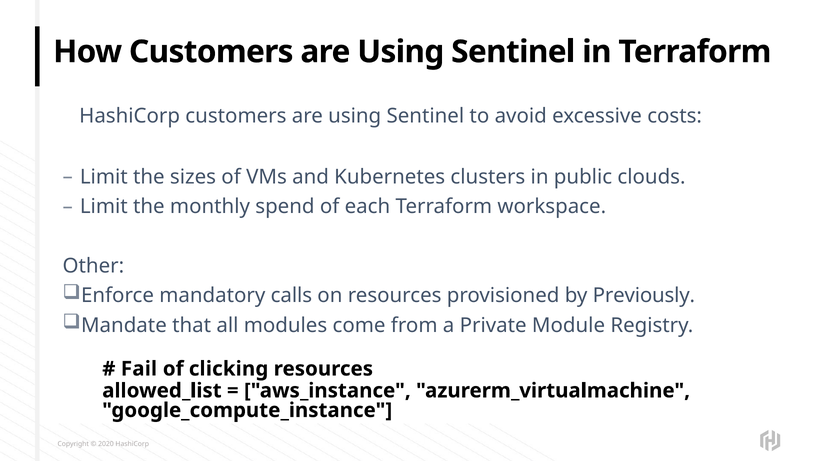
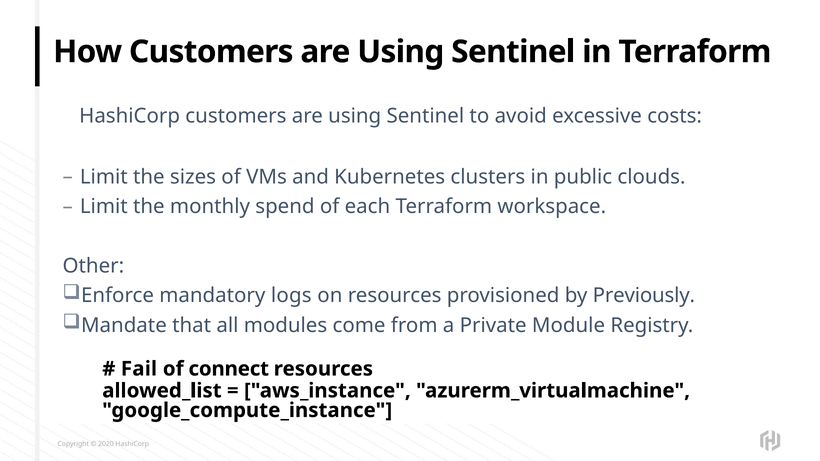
calls: calls -> logs
clicking: clicking -> connect
